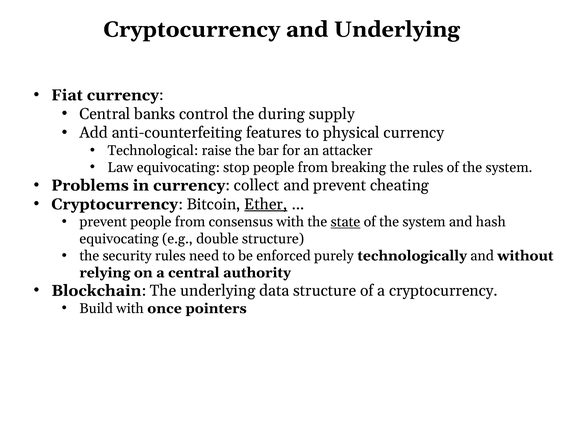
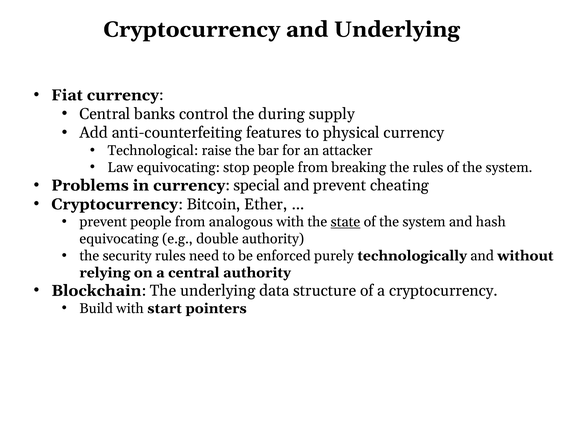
collect: collect -> special
Ether underline: present -> none
consensus: consensus -> analogous
double structure: structure -> authority
once: once -> start
